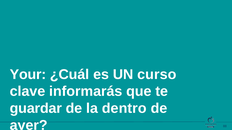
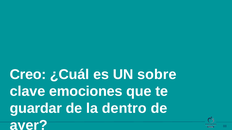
Your: Your -> Creo
curso: curso -> sobre
informarás: informarás -> emociones
